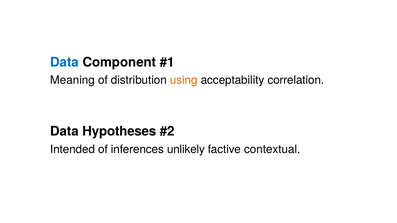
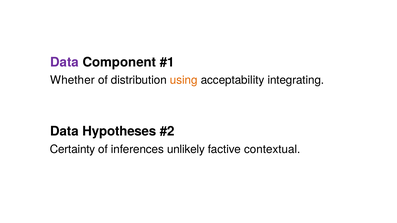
Data at (64, 62) colour: blue -> purple
Meaning: Meaning -> Whether
correlation: correlation -> integrating
Intended: Intended -> Certainty
